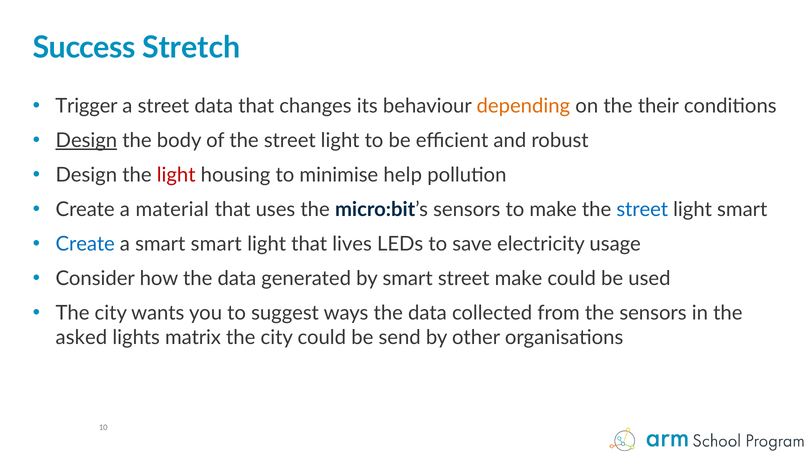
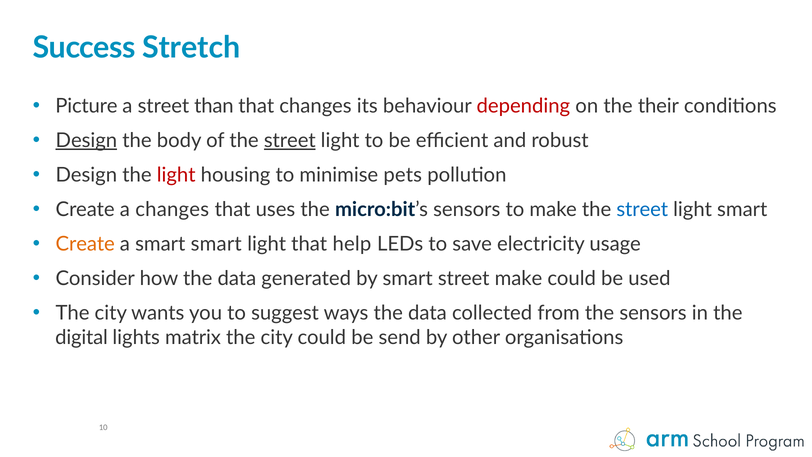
Trigger: Trigger -> Picture
street data: data -> than
depending colour: orange -> red
street at (290, 140) underline: none -> present
help: help -> pets
a material: material -> changes
Create at (85, 244) colour: blue -> orange
lives: lives -> help
asked: asked -> digital
